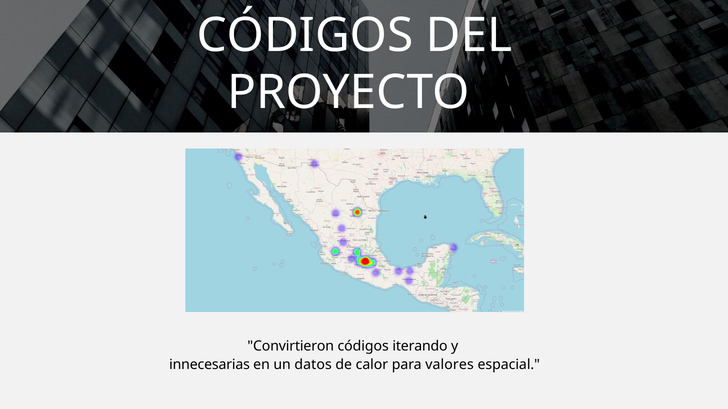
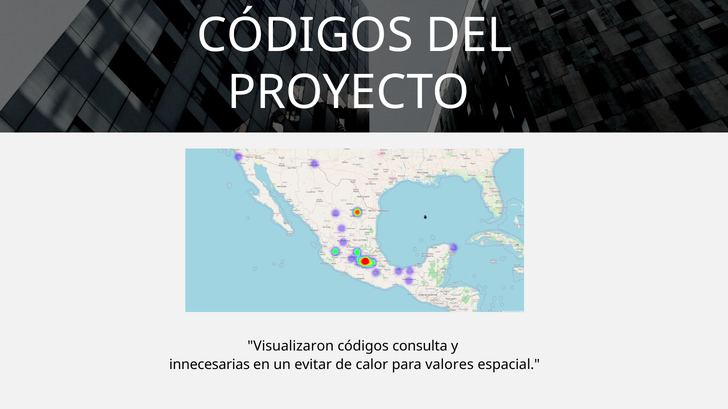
Convirtieron: Convirtieron -> Visualizaron
iterando: iterando -> consulta
datos: datos -> evitar
